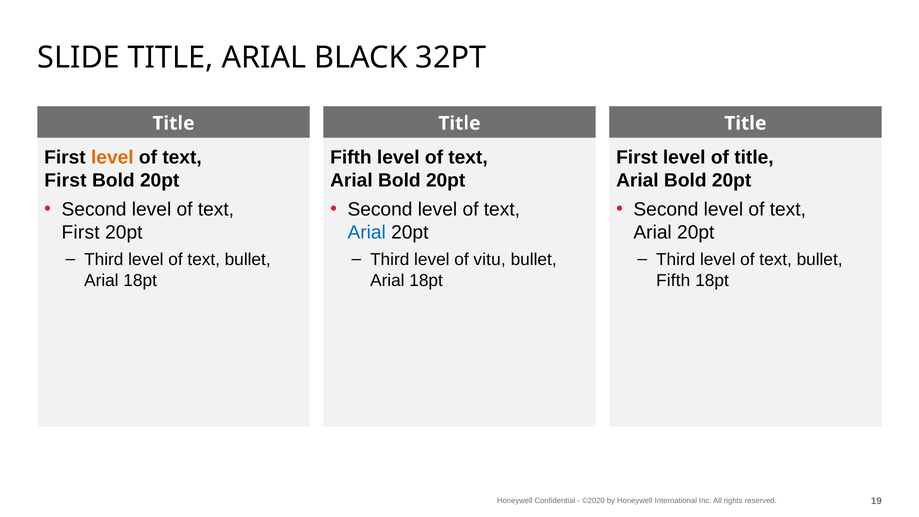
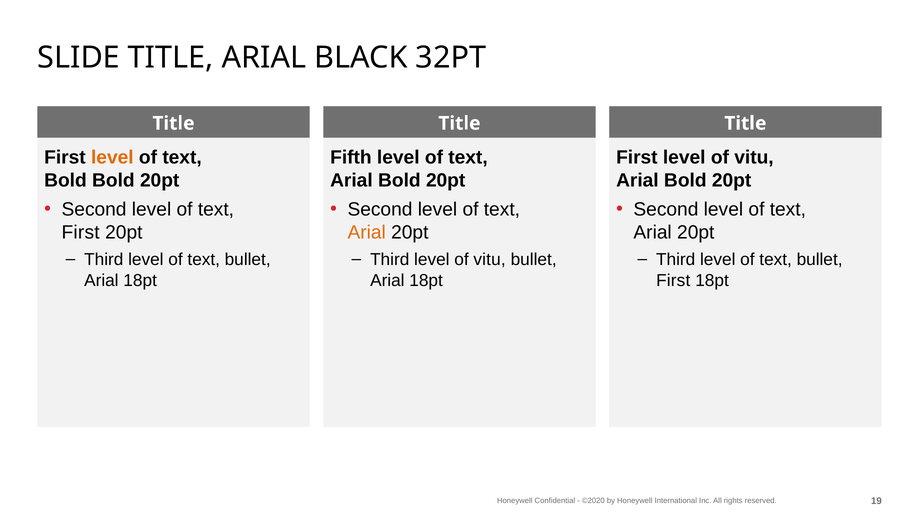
First level of title: title -> vitu
First at (65, 181): First -> Bold
Arial at (367, 232) colour: blue -> orange
Fifth at (673, 280): Fifth -> First
